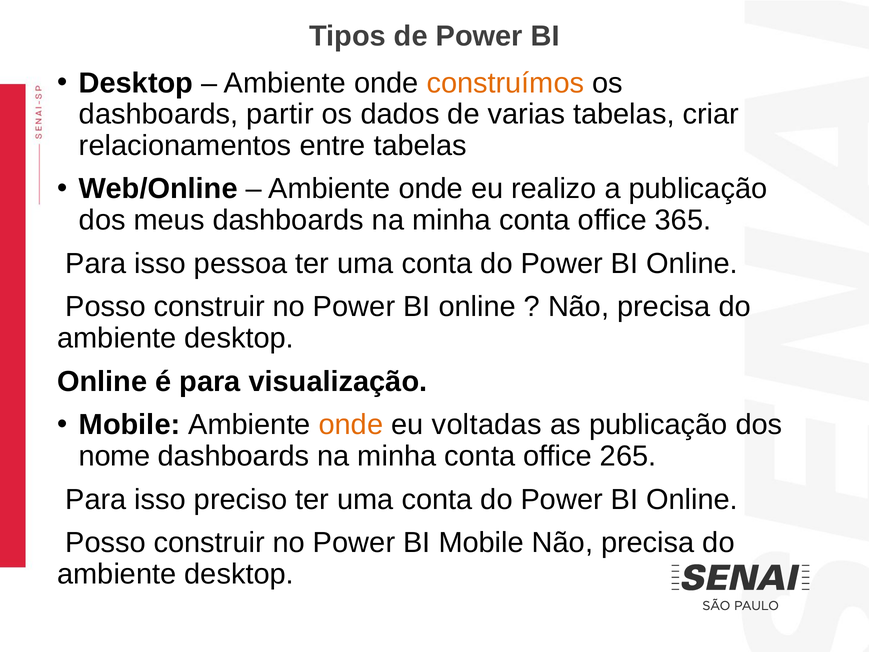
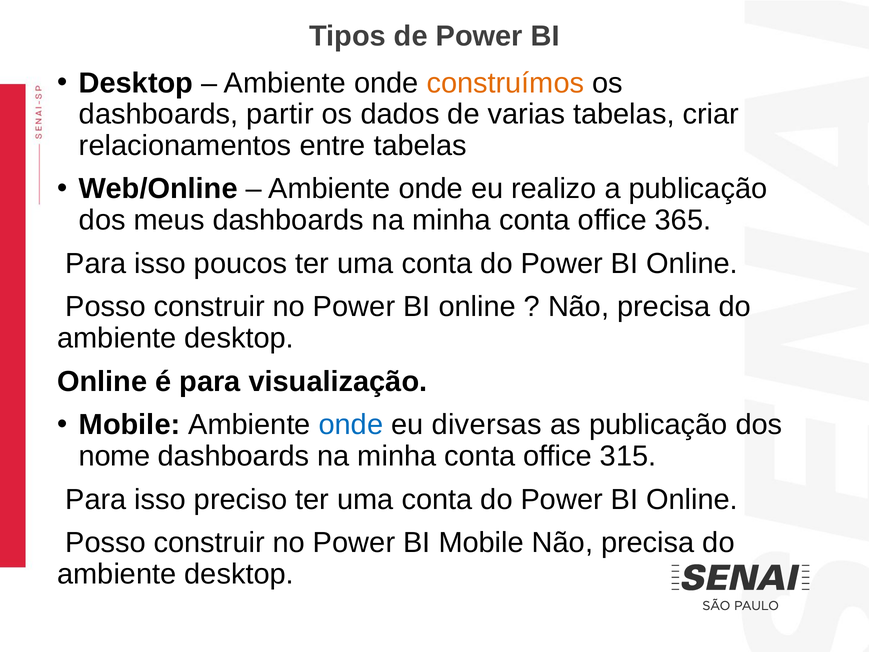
pessoa: pessoa -> poucos
onde at (351, 425) colour: orange -> blue
voltadas: voltadas -> diversas
265: 265 -> 315
